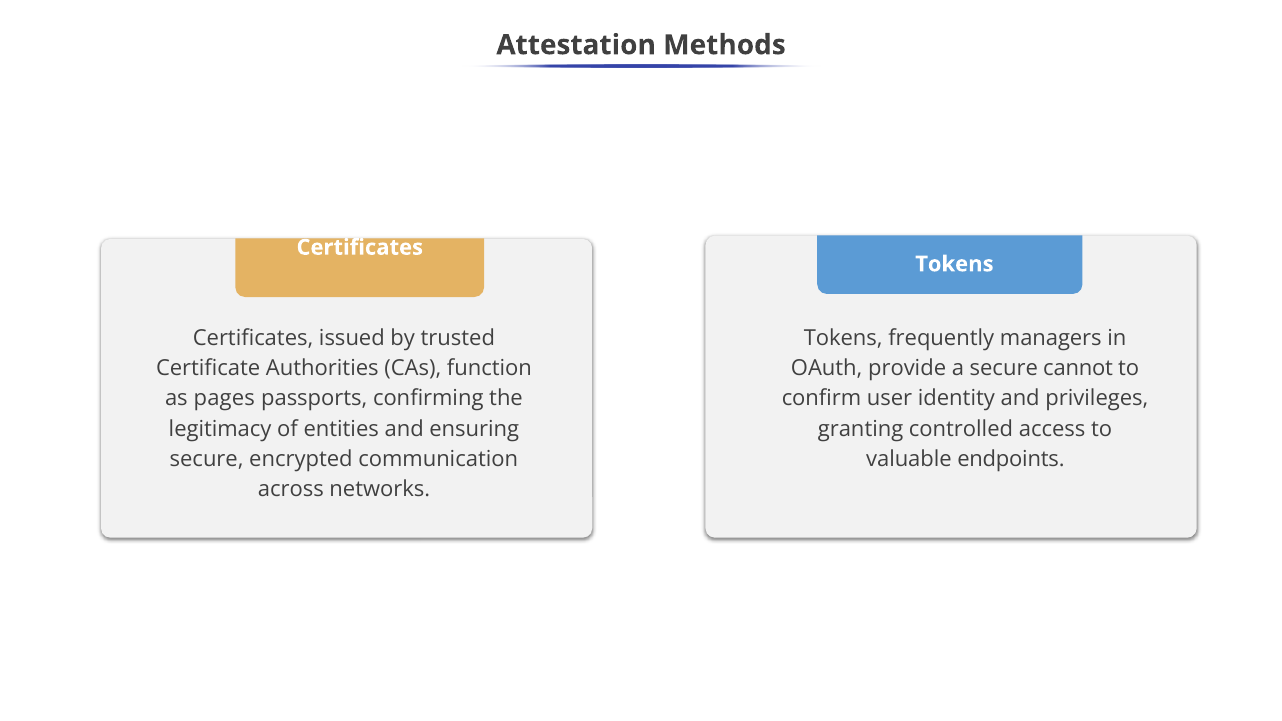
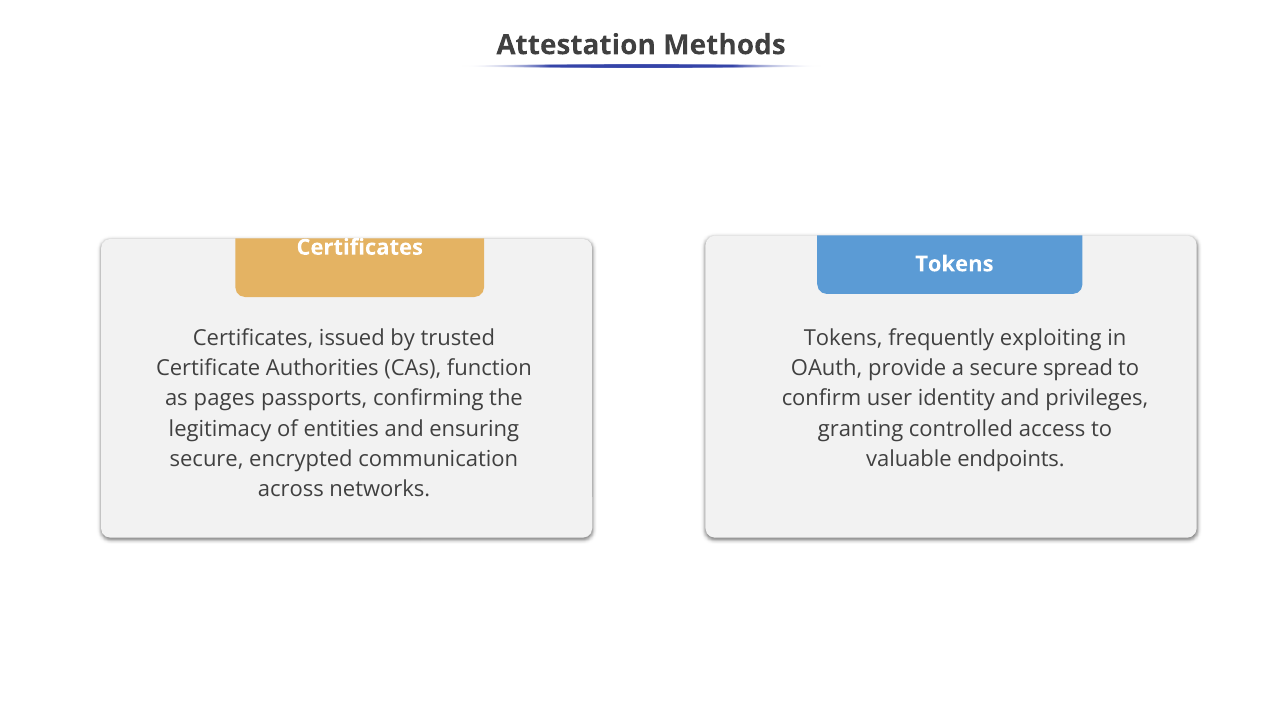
managers: managers -> exploiting
cannot: cannot -> spread
